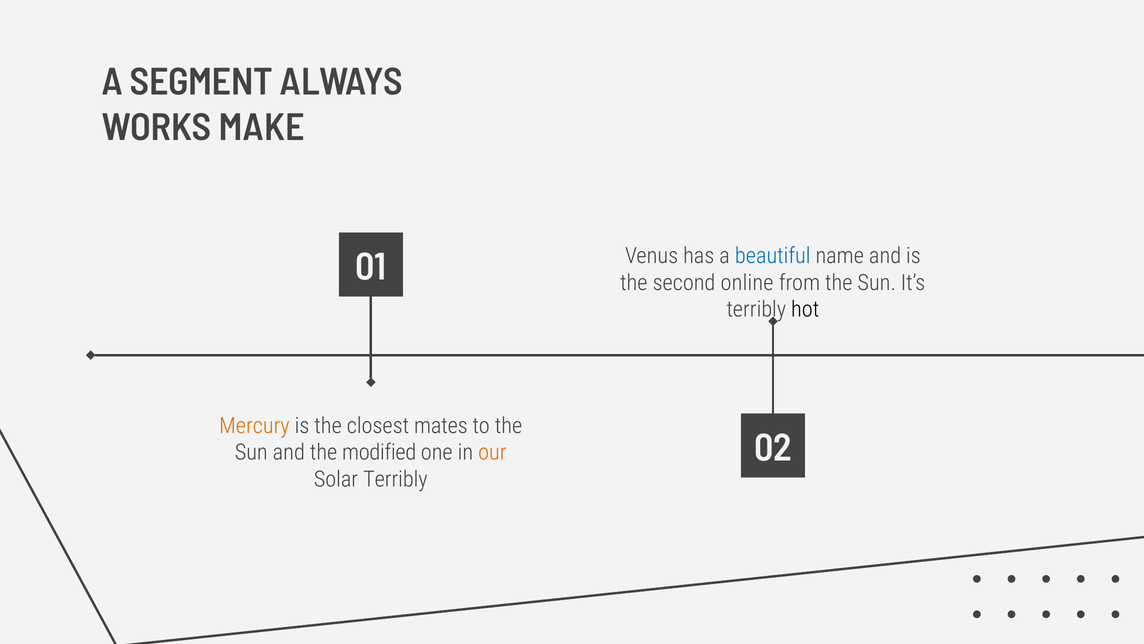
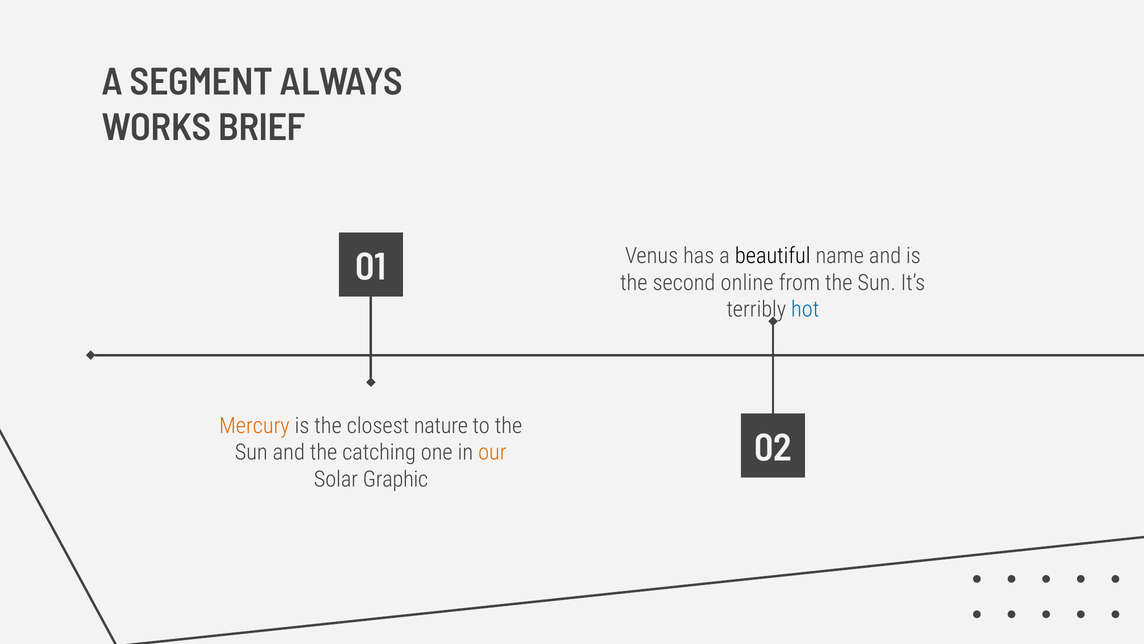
MAKE: MAKE -> BRIEF
beautiful colour: blue -> black
hot colour: black -> blue
mates: mates -> nature
modified: modified -> catching
Solar Terribly: Terribly -> Graphic
